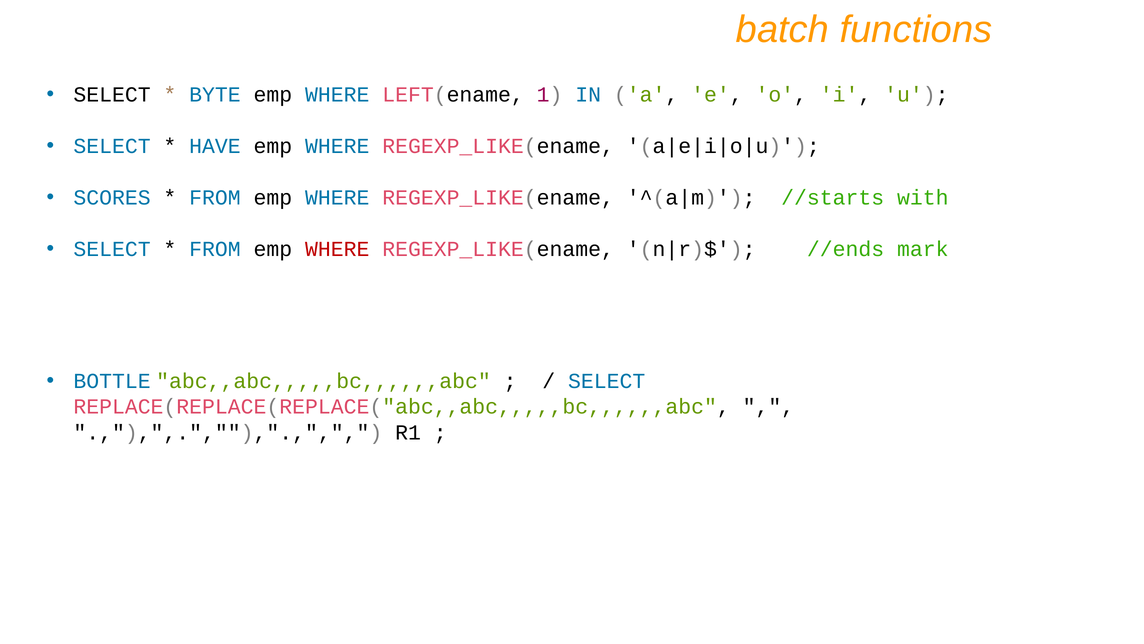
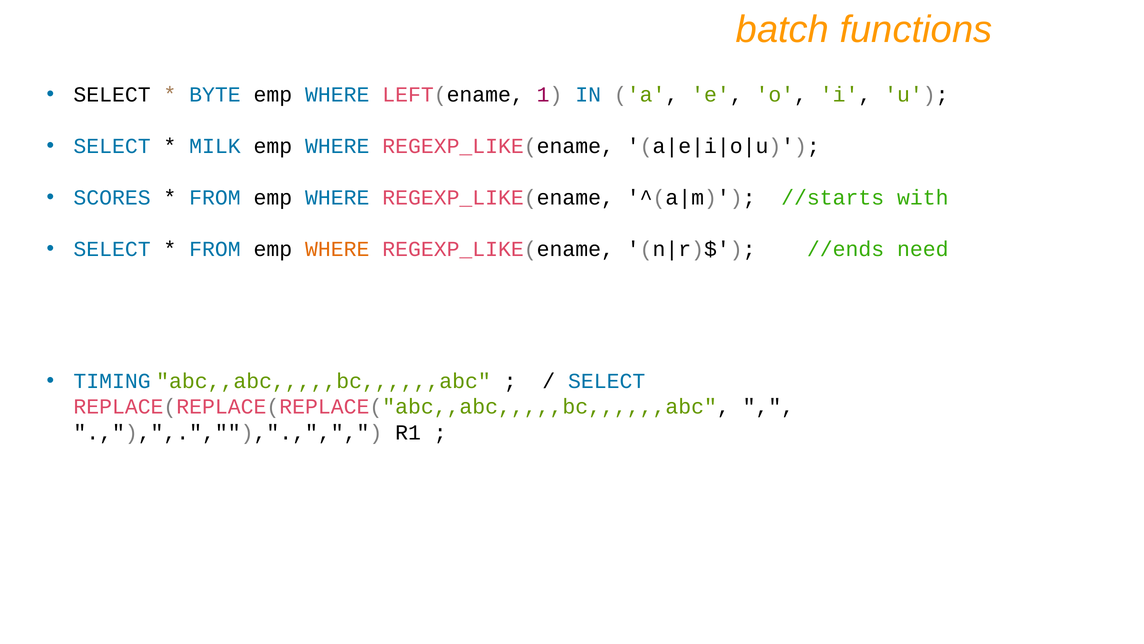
HAVE: HAVE -> MILK
WHERE at (337, 249) colour: red -> orange
mark: mark -> need
BOTTLE: BOTTLE -> TIMING
